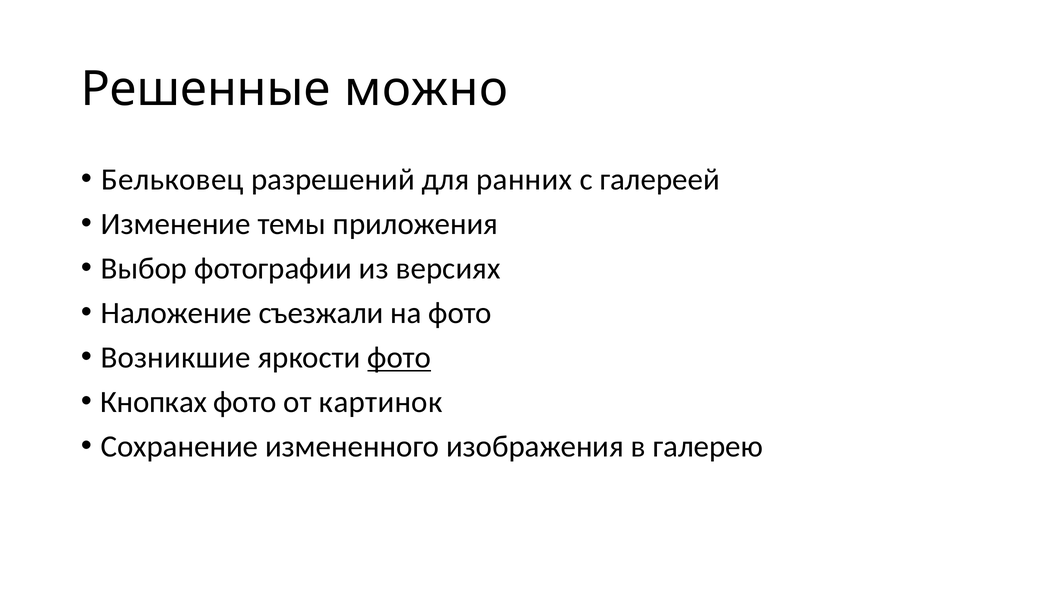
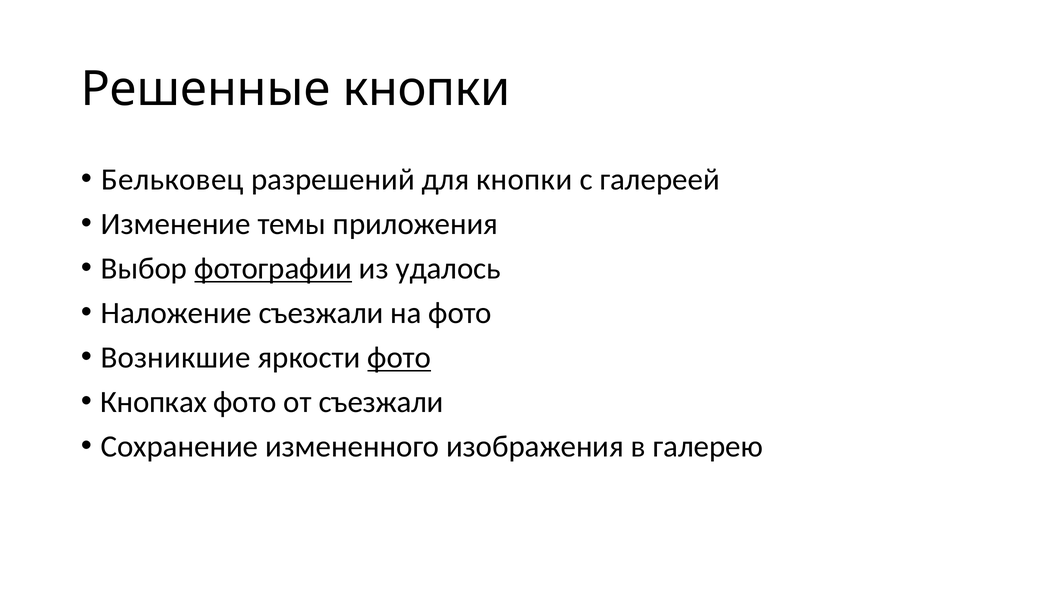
Решенные можно: можно -> кнопки
для ранних: ранних -> кнопки
фотографии underline: none -> present
версиях: версиях -> удалось
от картинок: картинок -> съезжали
